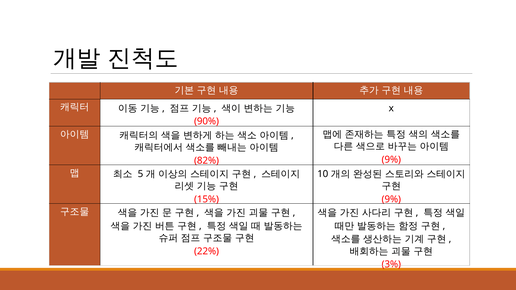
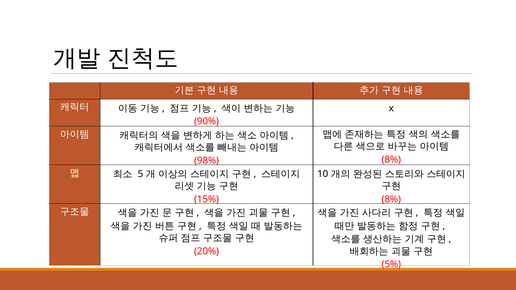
9% at (391, 160): 9% -> 8%
82%: 82% -> 98%
9% at (391, 199): 9% -> 8%
22%: 22% -> 20%
3%: 3% -> 5%
